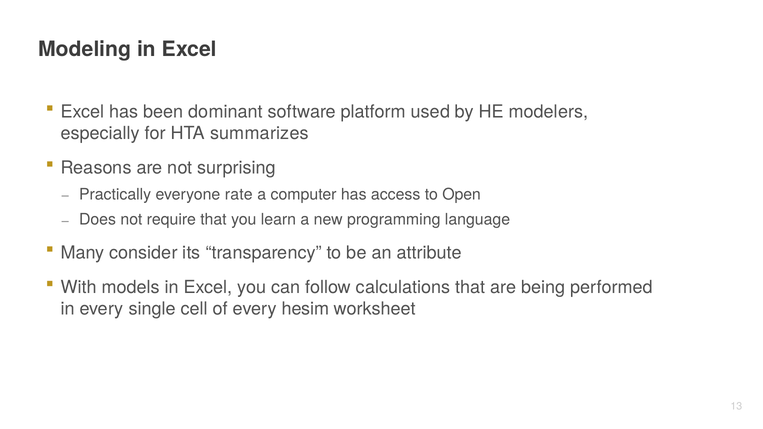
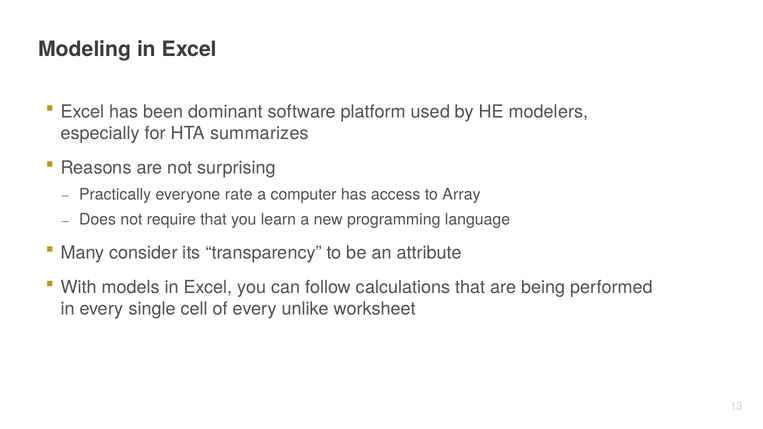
Open: Open -> Array
hesim: hesim -> unlike
